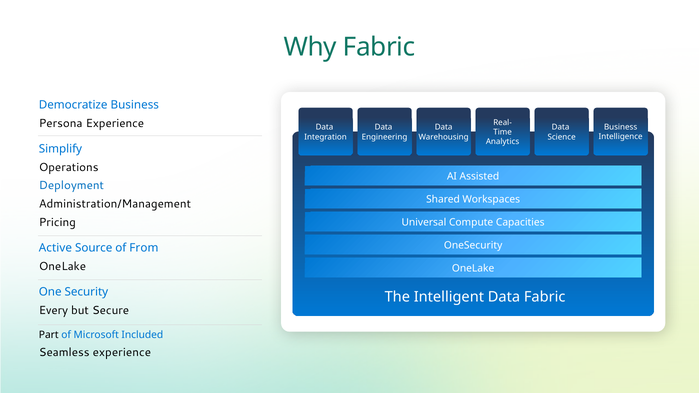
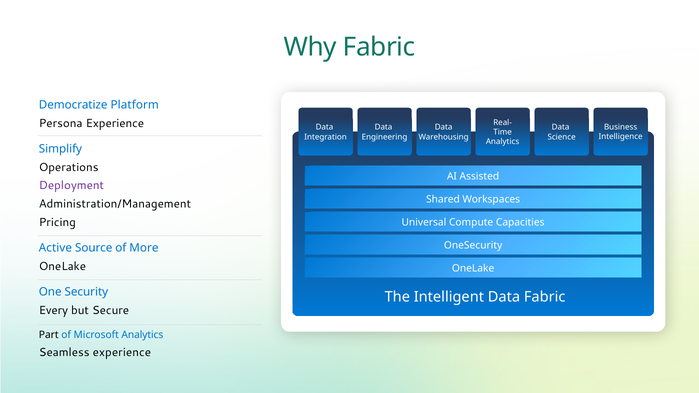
Democratize Business: Business -> Platform
Deployment colour: blue -> purple
From: From -> More
Microsoft Included: Included -> Analytics
